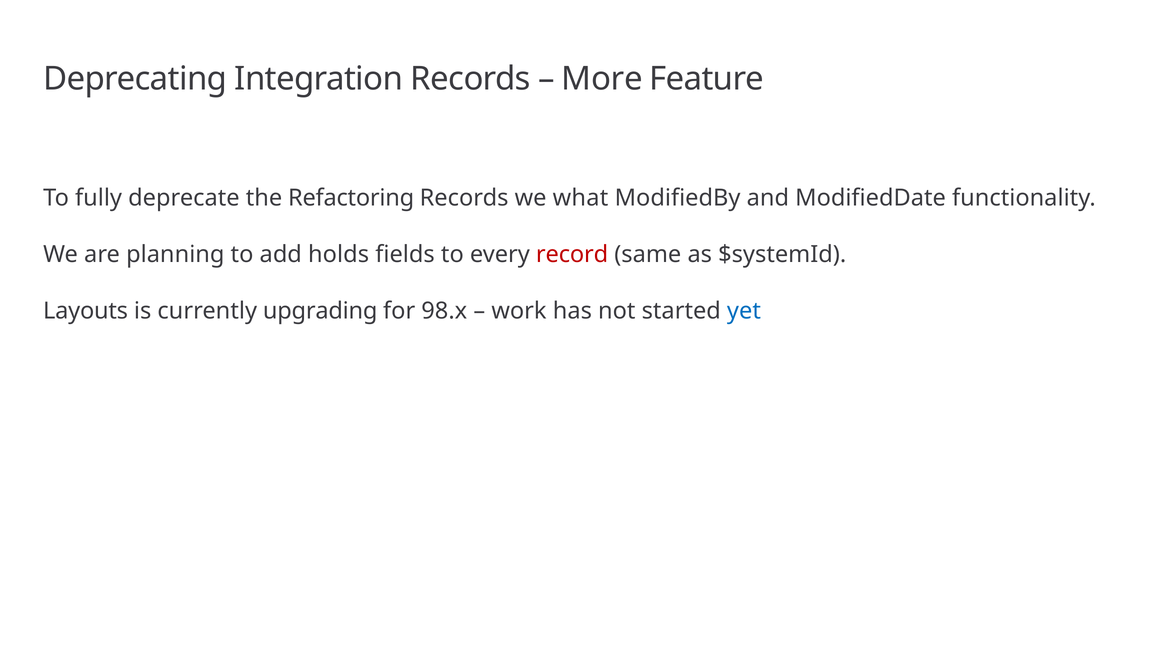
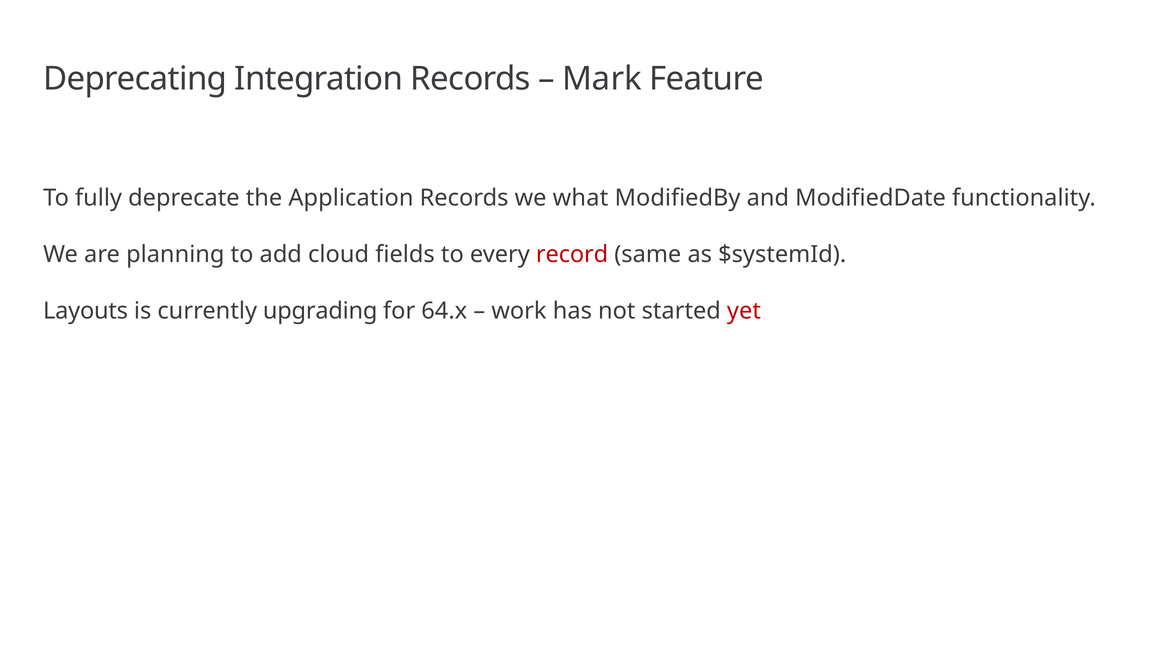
More: More -> Mark
Refactoring: Refactoring -> Application
holds: holds -> cloud
98.x: 98.x -> 64.x
yet colour: blue -> red
